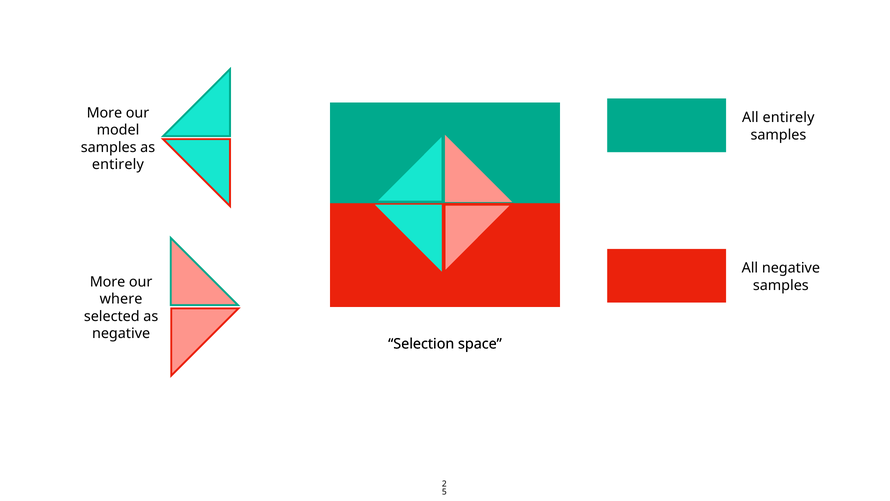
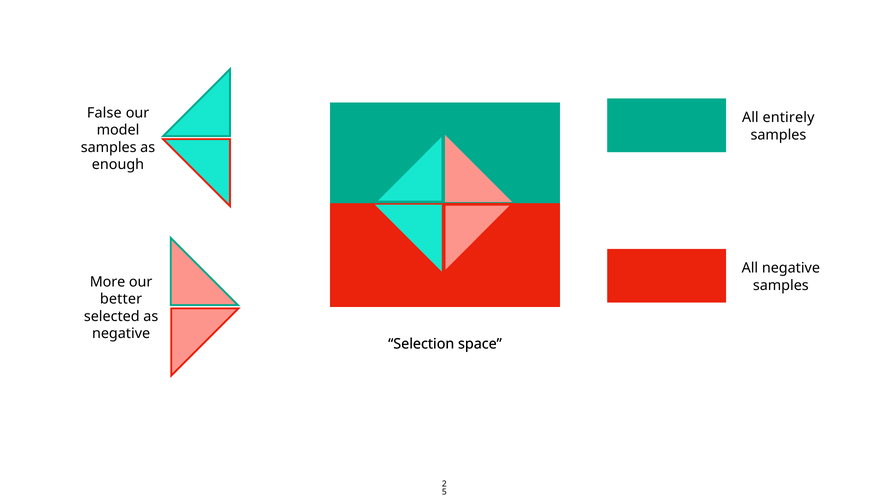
More at (104, 113): More -> False
entirely at (118, 164): entirely -> enough
where: where -> better
